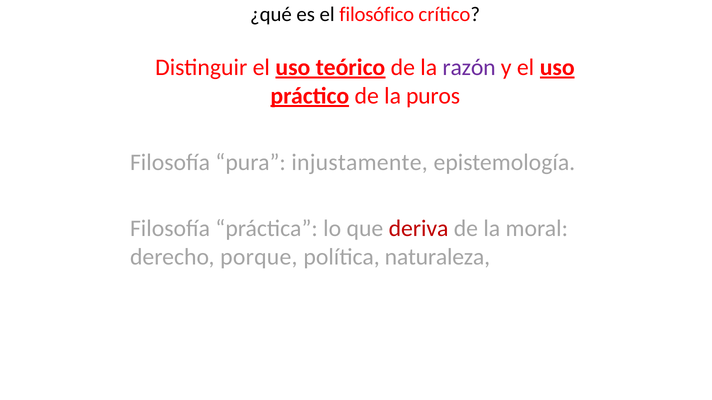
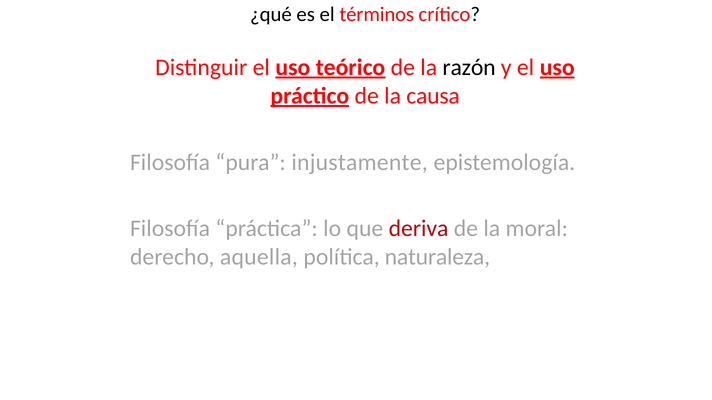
filosófico: filosófico -> términos
razón colour: purple -> black
puros: puros -> causa
porque: porque -> aquella
